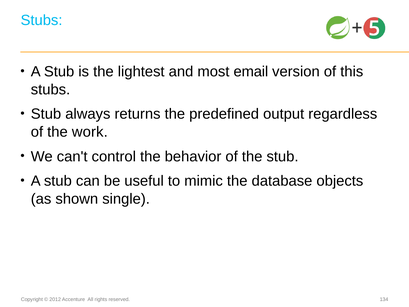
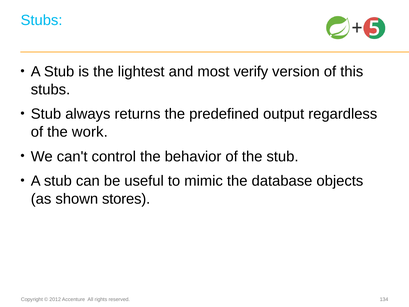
email: email -> verify
single: single -> stores
